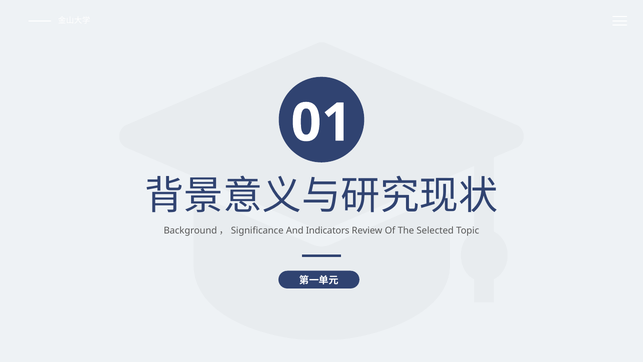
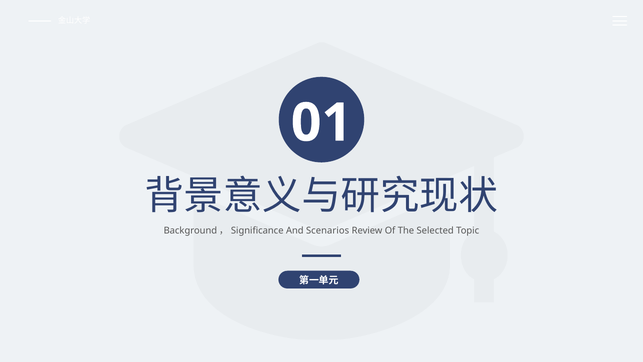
Indicators: Indicators -> Scenarios
